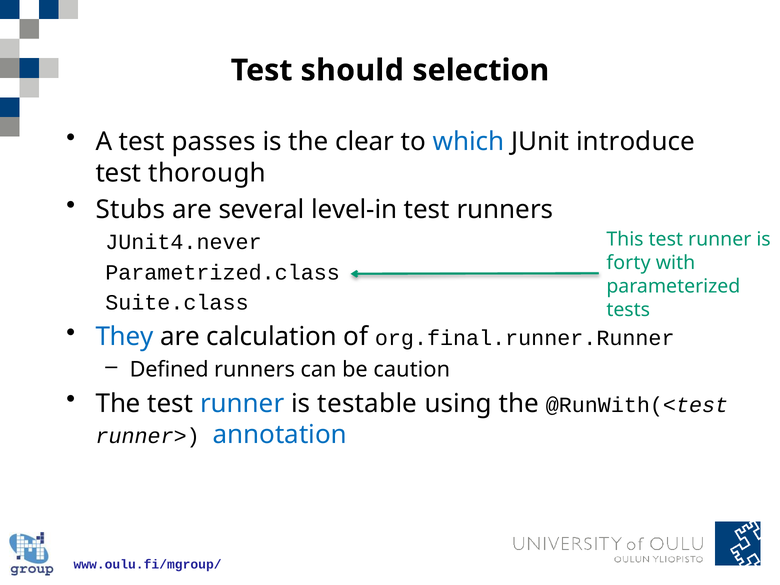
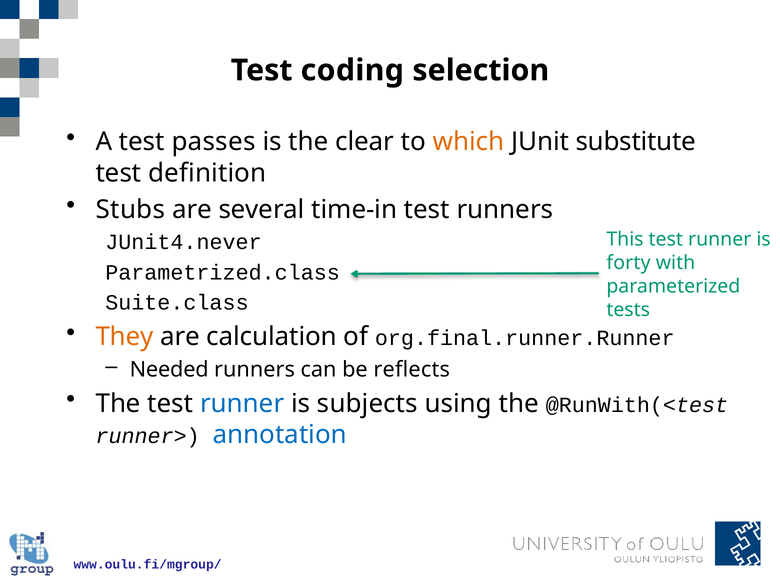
should: should -> coding
which colour: blue -> orange
introduce: introduce -> substitute
thorough: thorough -> definition
level-in: level-in -> time-in
They colour: blue -> orange
Defined: Defined -> Needed
caution: caution -> reflects
testable: testable -> subjects
